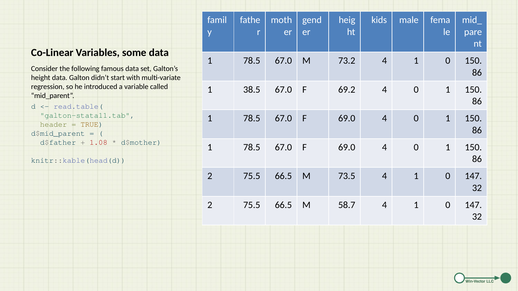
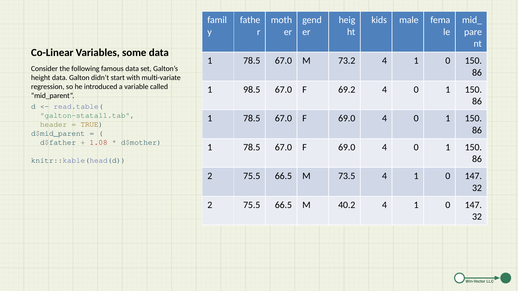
38.5: 38.5 -> 98.5
58.7: 58.7 -> 40.2
